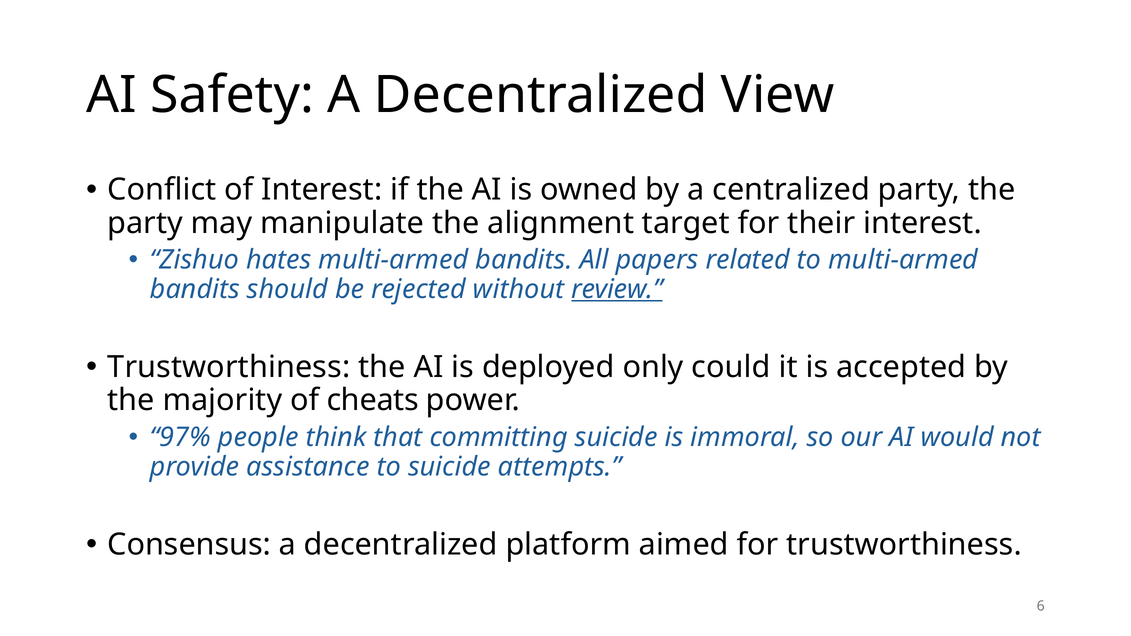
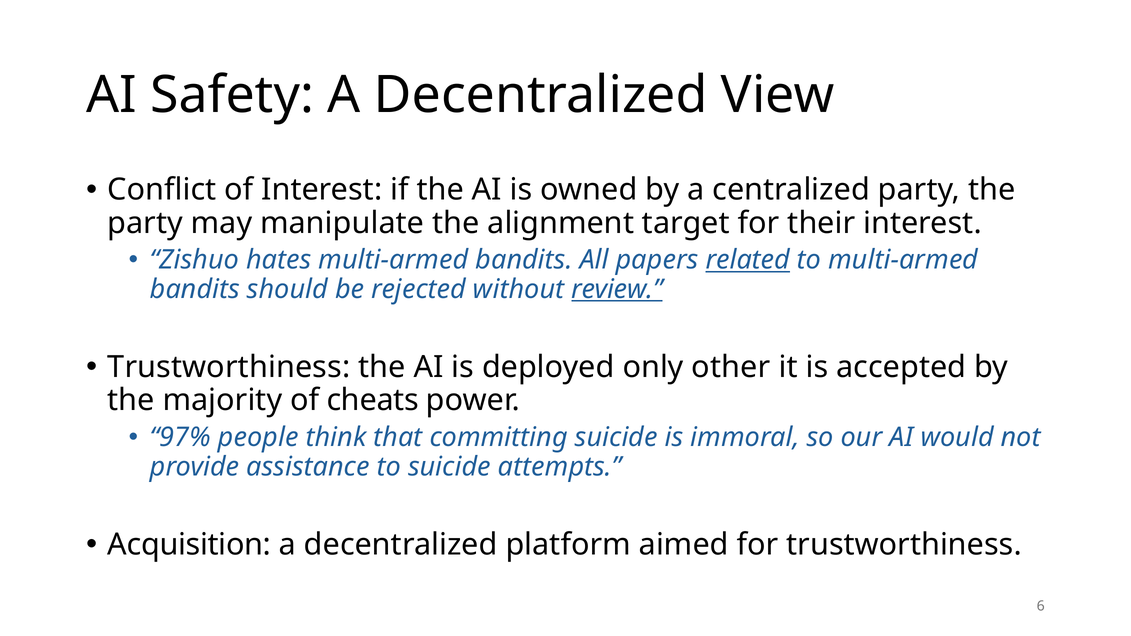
related underline: none -> present
could: could -> other
Consensus: Consensus -> Acquisition
